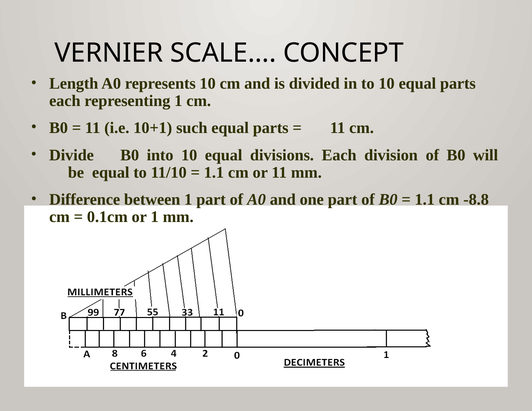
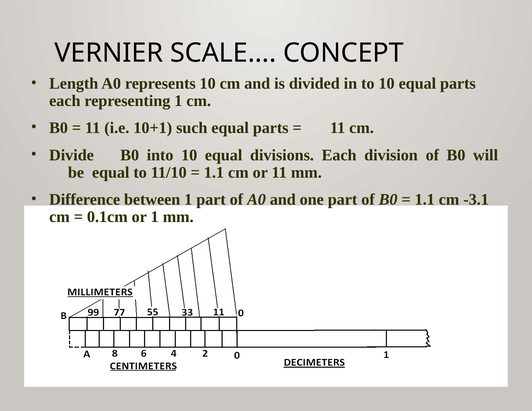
-8.8: -8.8 -> -3.1
